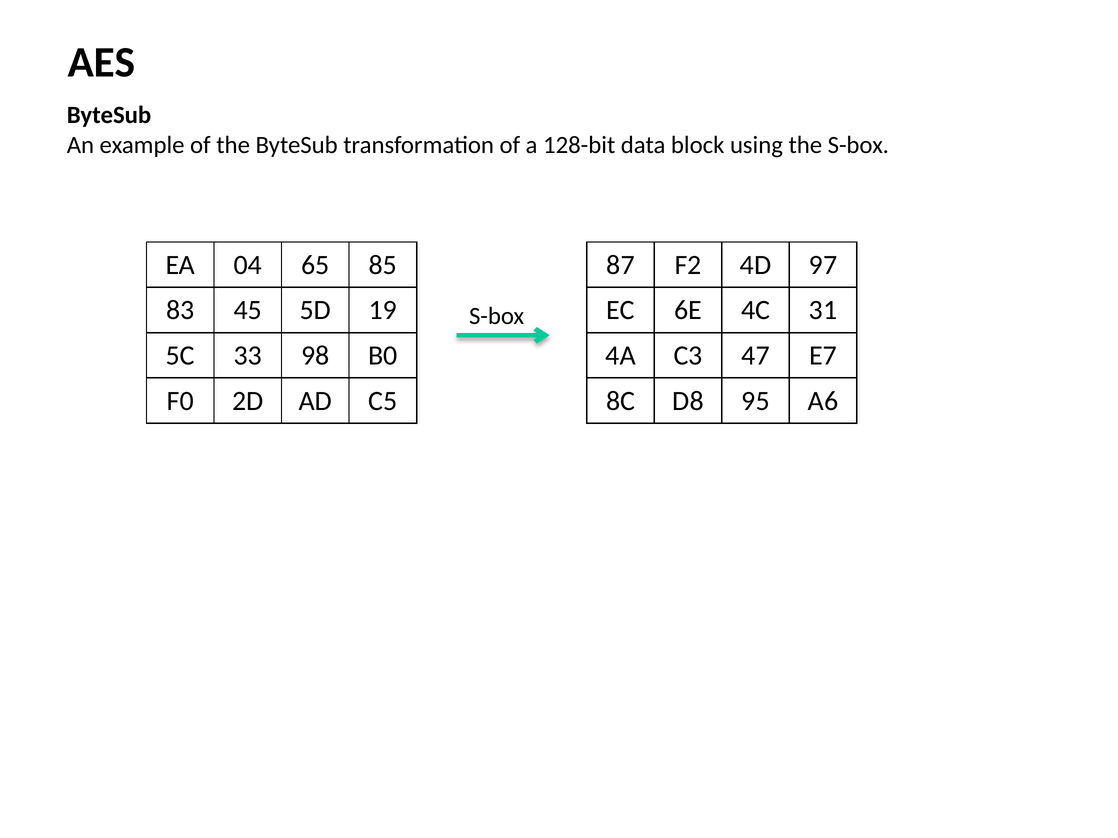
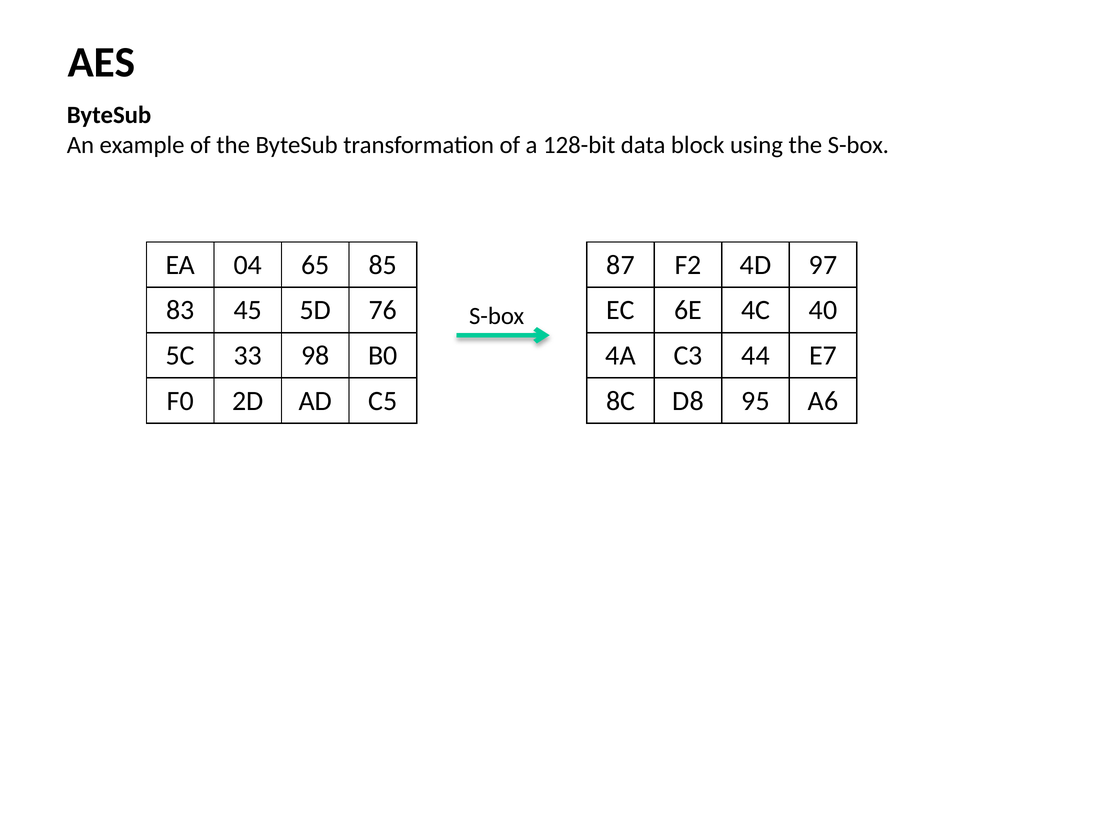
19: 19 -> 76
31: 31 -> 40
47: 47 -> 44
